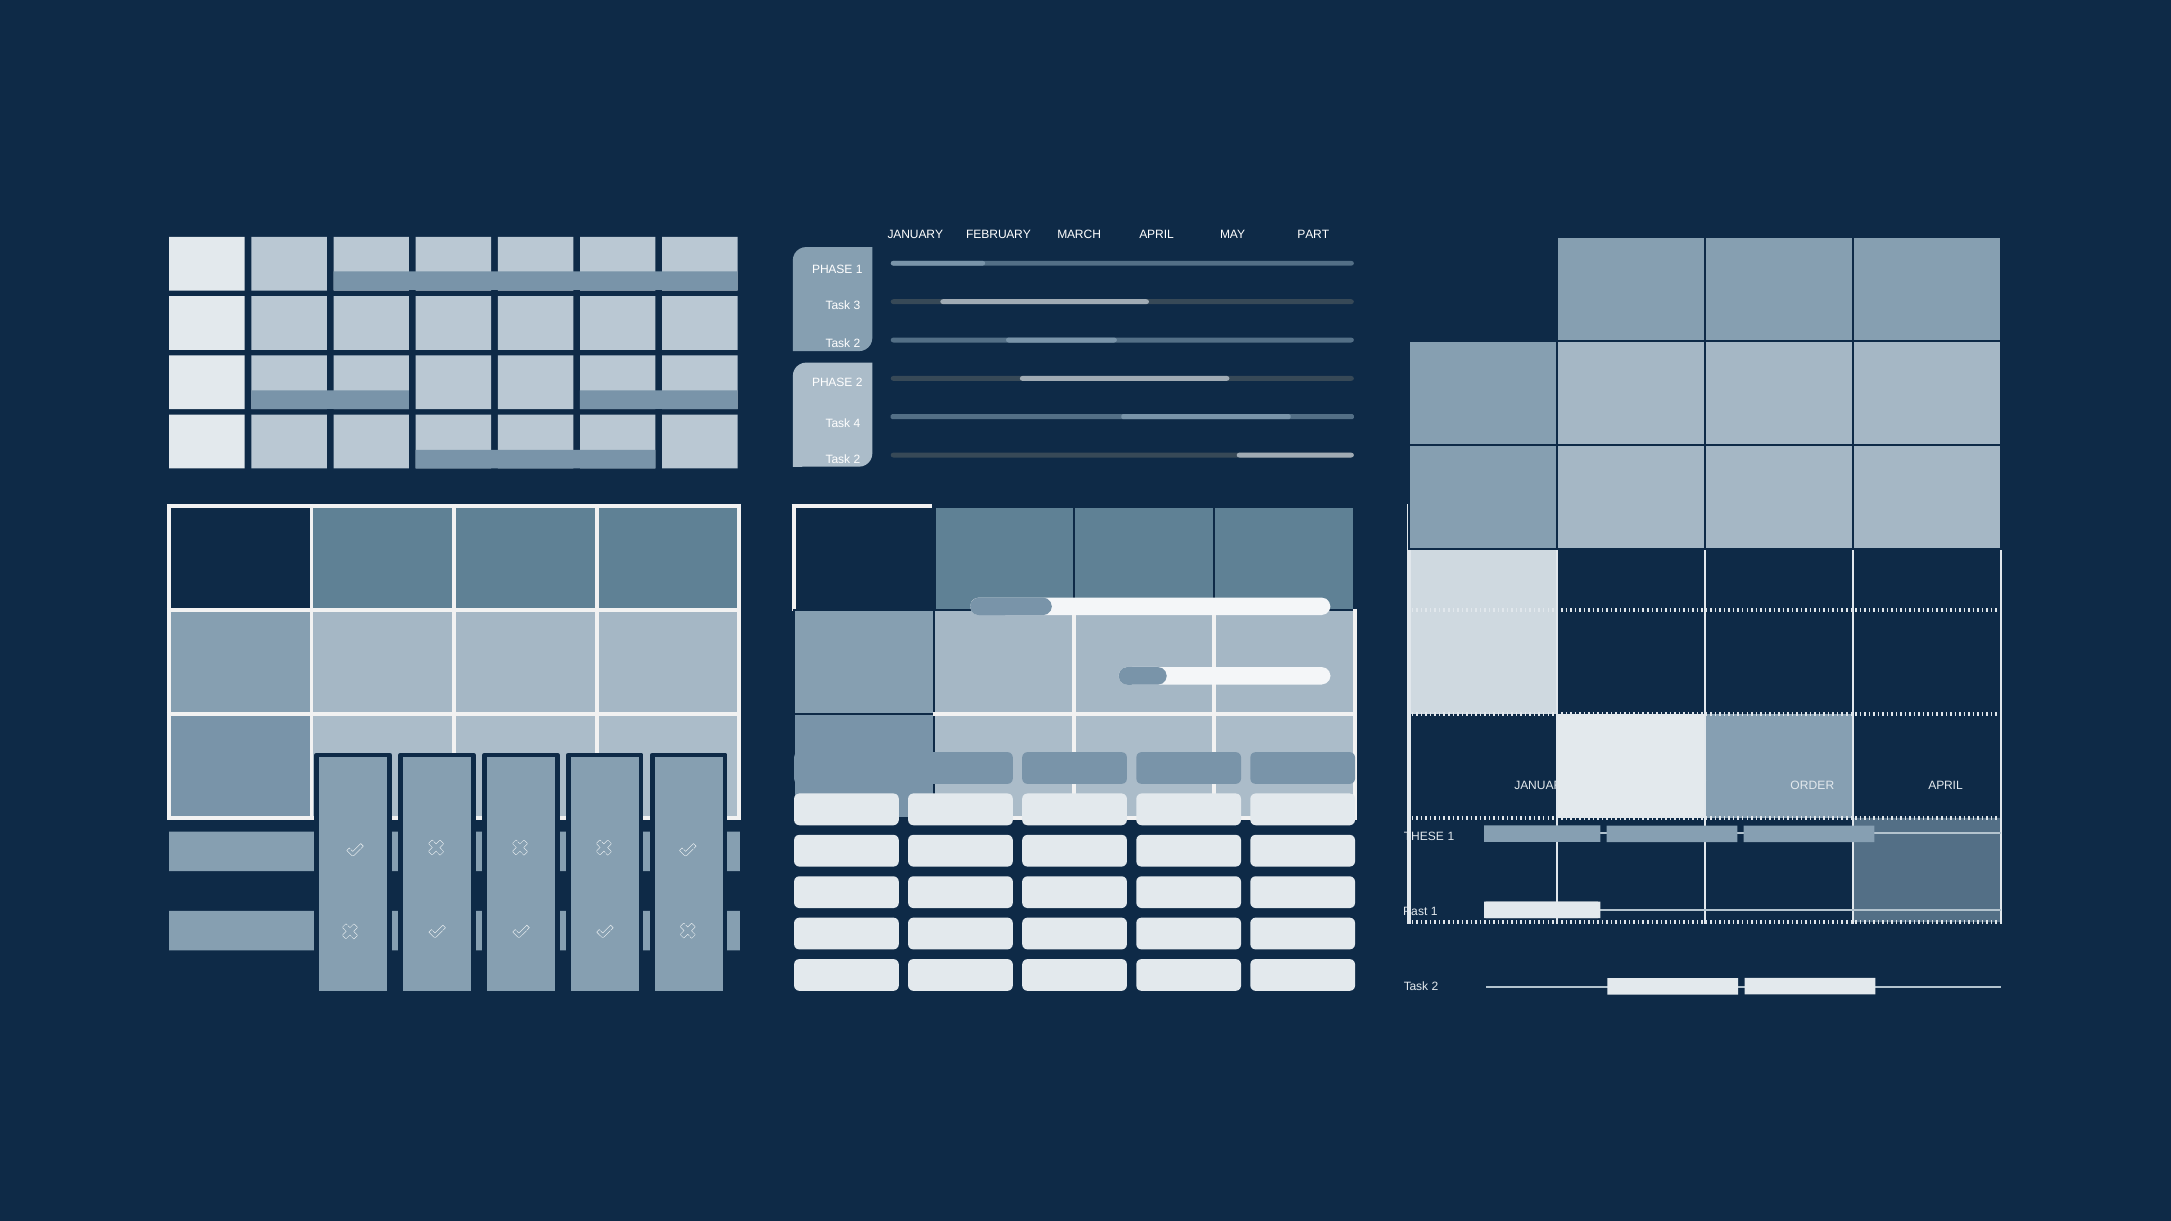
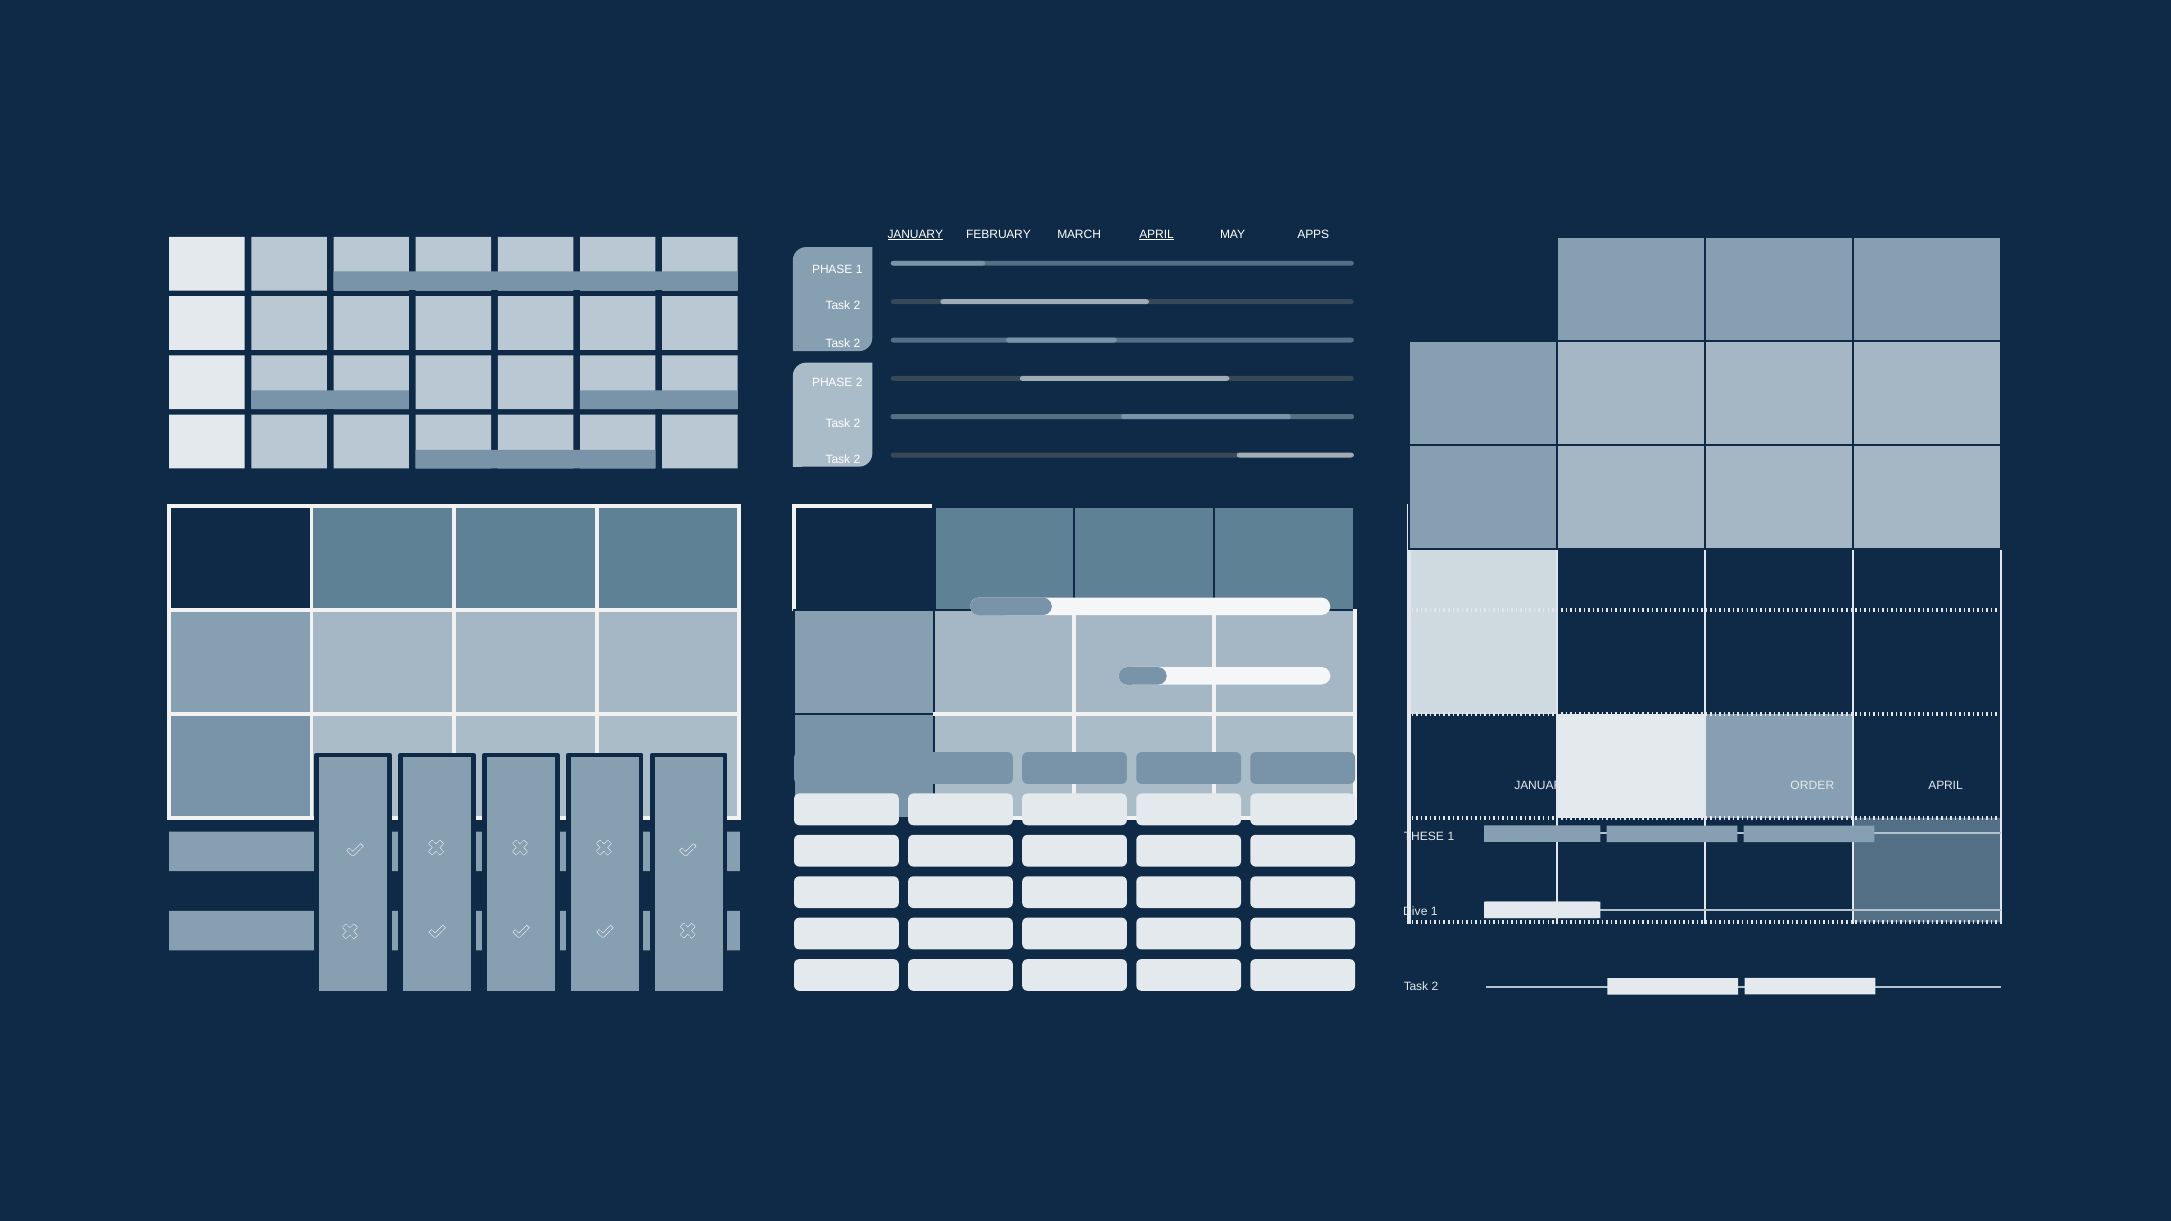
JANUARY at (915, 234) underline: none -> present
APRIL at (1157, 234) underline: none -> present
PART: PART -> APPS
3 at (857, 306): 3 -> 2
4 at (857, 424): 4 -> 2
Past: Past -> Dive
